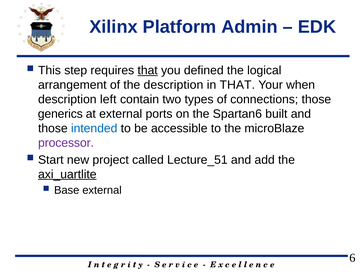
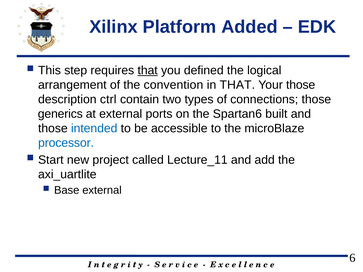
Admin: Admin -> Added
the description: description -> convention
Your when: when -> those
left: left -> ctrl
processor colour: purple -> blue
Lecture_51: Lecture_51 -> Lecture_11
axi_uartlite underline: present -> none
